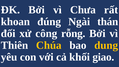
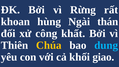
Chưa: Chưa -> Rừng
đúng: đúng -> hùng
rỗng: rỗng -> khất
dung colour: yellow -> light blue
